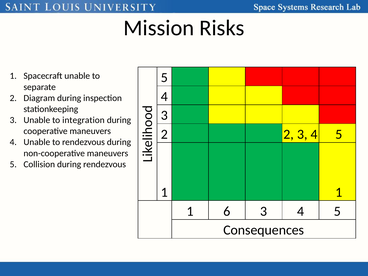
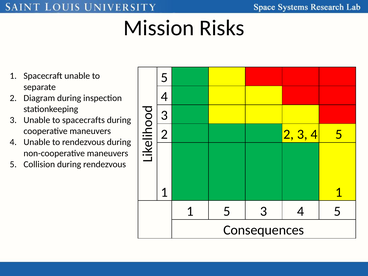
integration: integration -> spacecrafts
1 6: 6 -> 5
